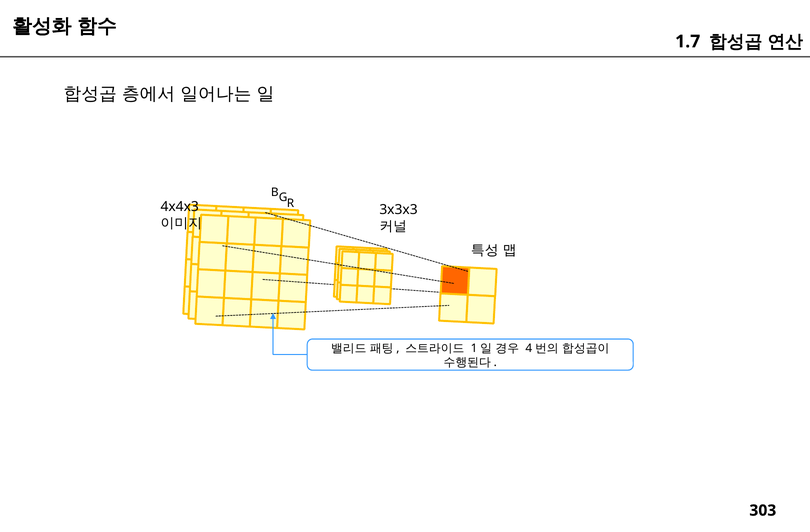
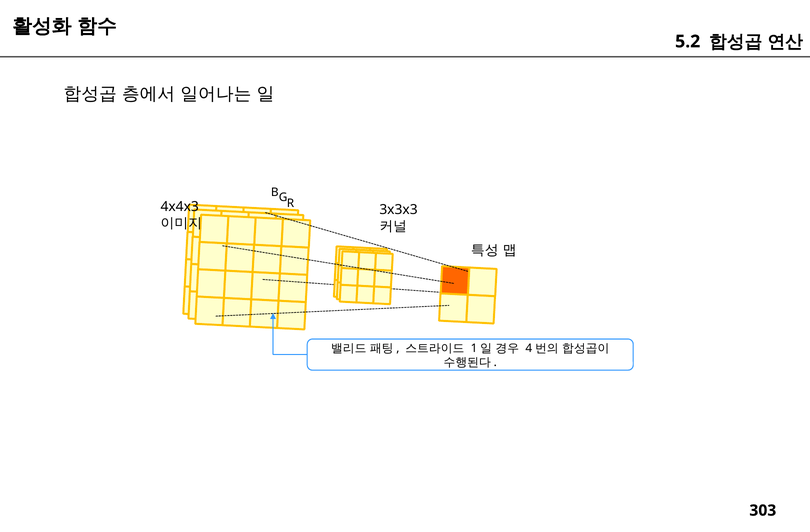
1.7: 1.7 -> 5.2
